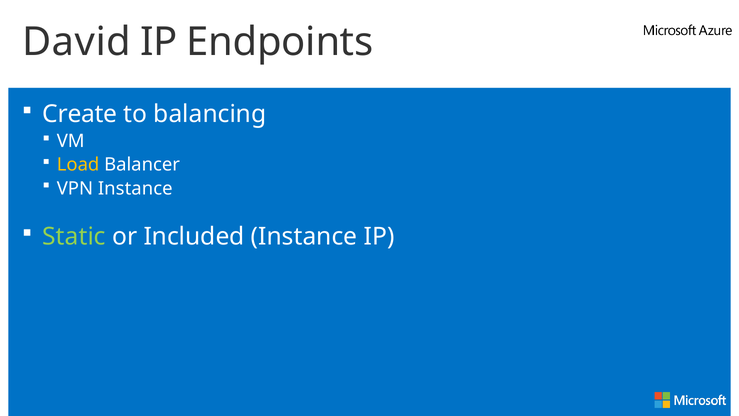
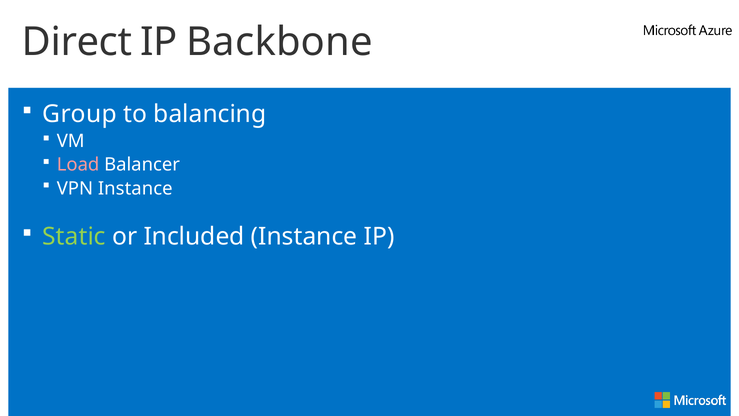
David: David -> Direct
Endpoints: Endpoints -> Backbone
Create: Create -> Group
Load colour: yellow -> pink
